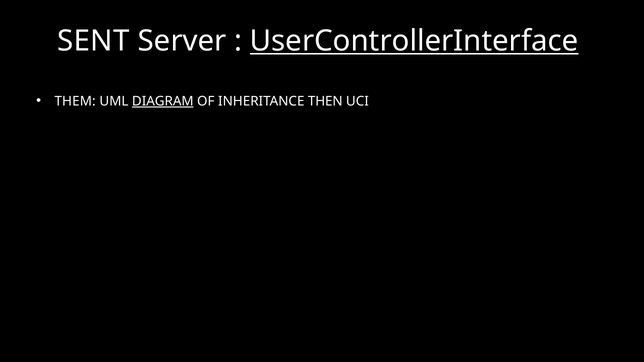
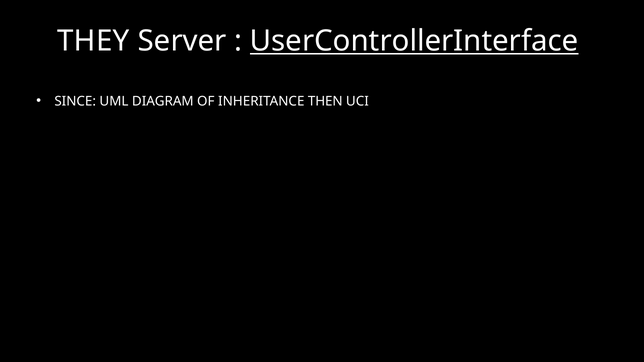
SENT: SENT -> THEY
THEM: THEM -> SINCE
DIAGRAM underline: present -> none
